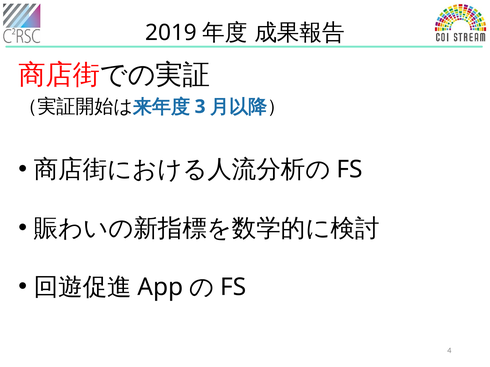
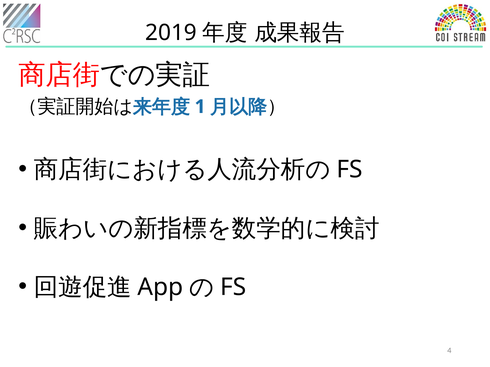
3: 3 -> 1
